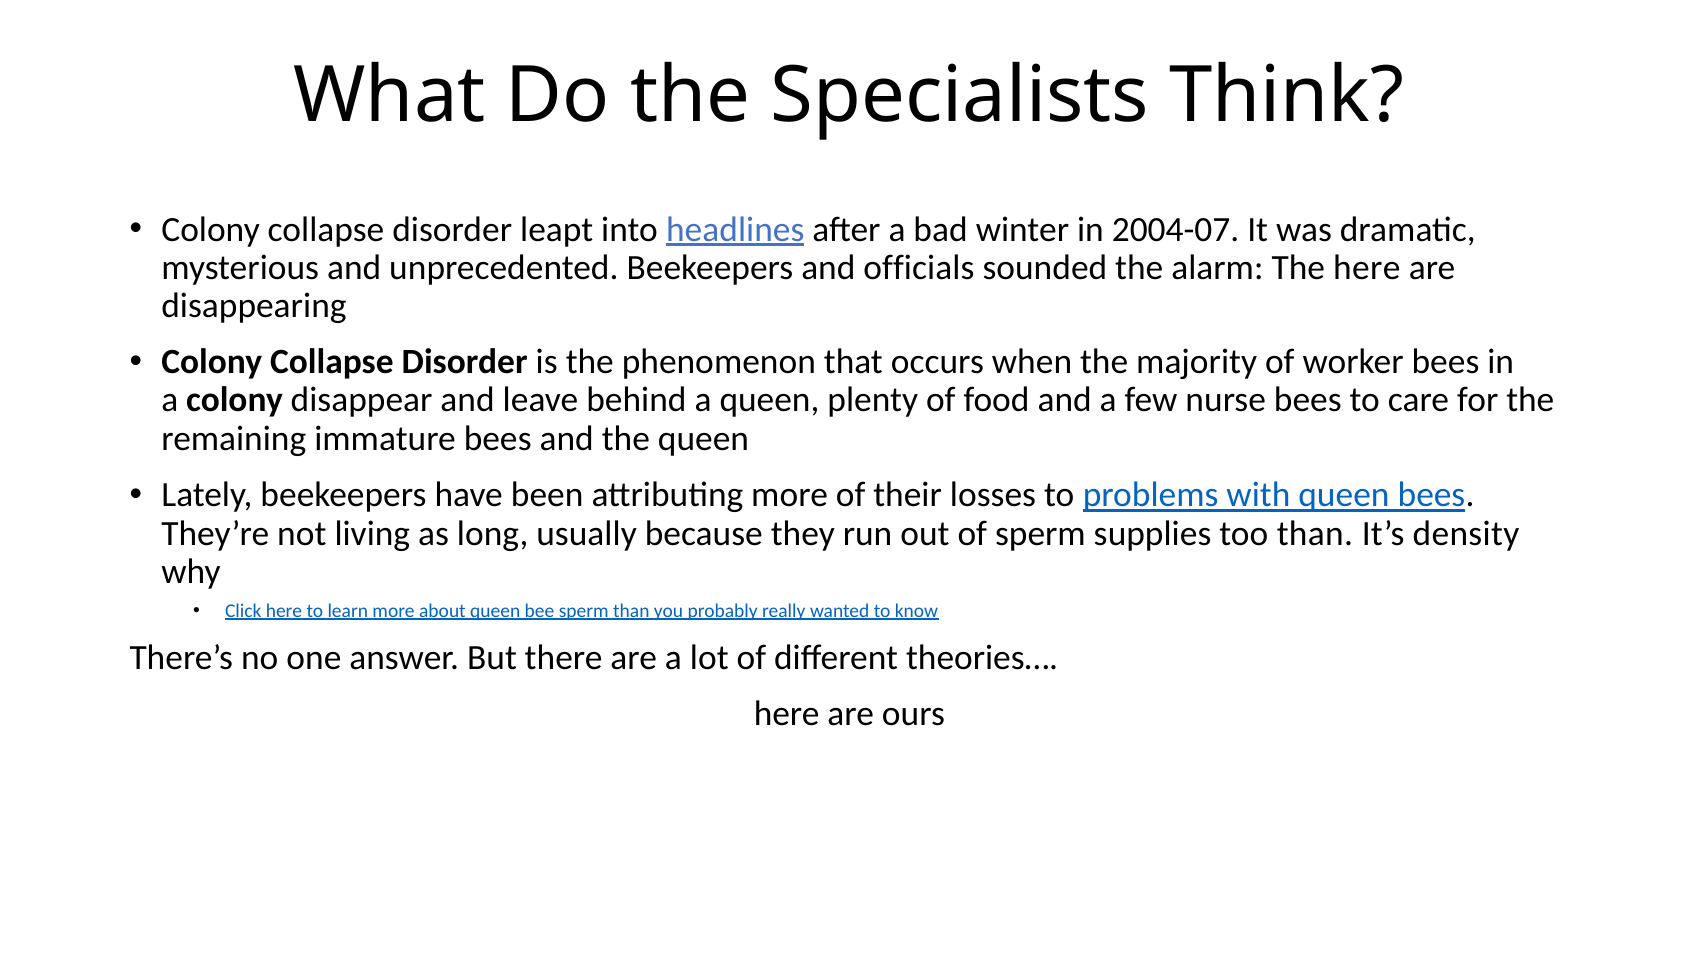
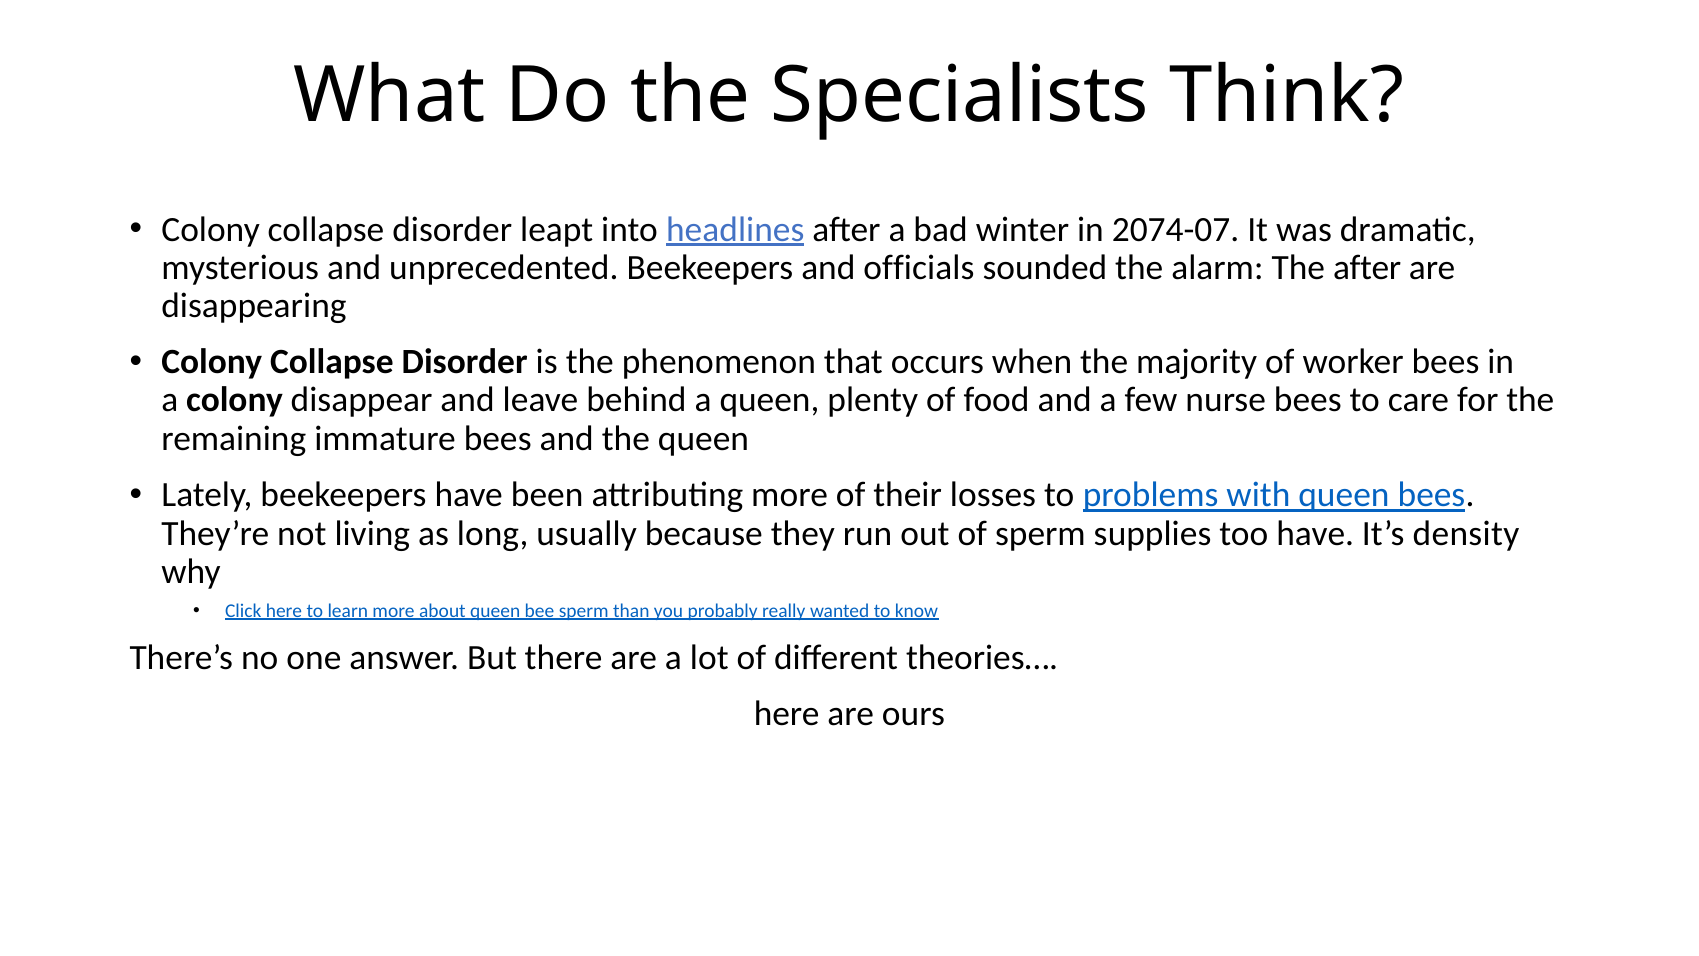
2004-07: 2004-07 -> 2074-07
The here: here -> after
too than: than -> have
